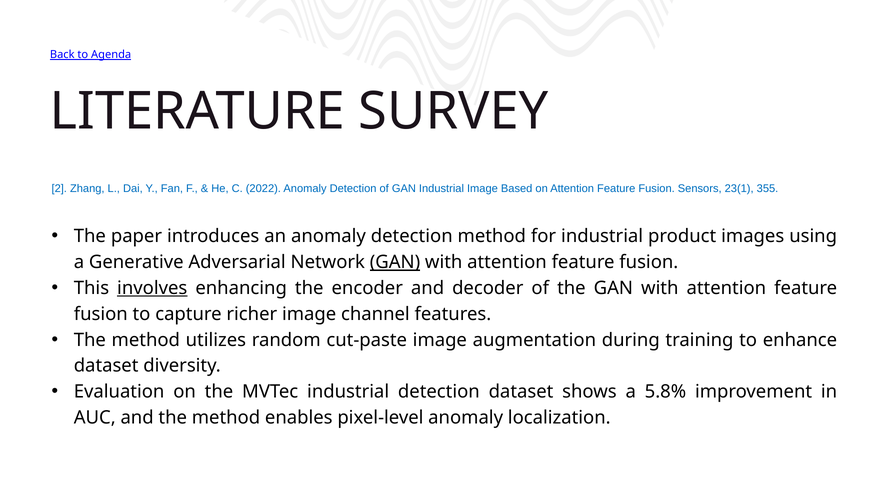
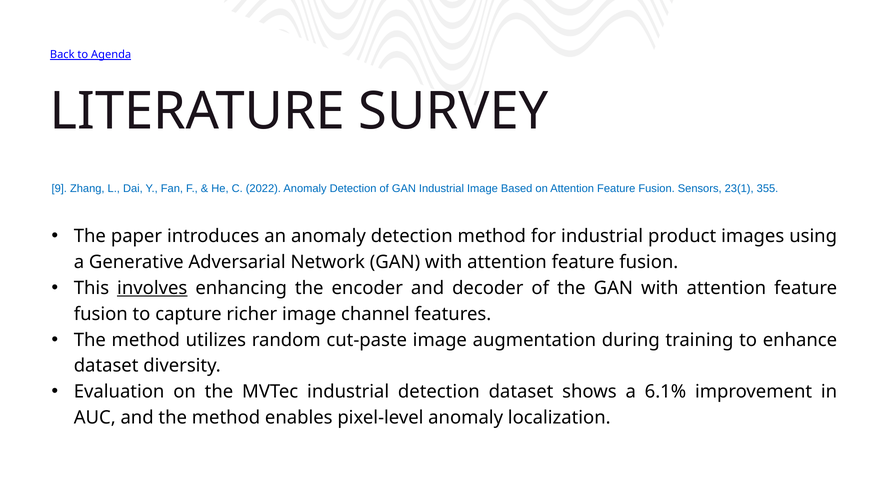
2: 2 -> 9
GAN at (395, 262) underline: present -> none
5.8%: 5.8% -> 6.1%
